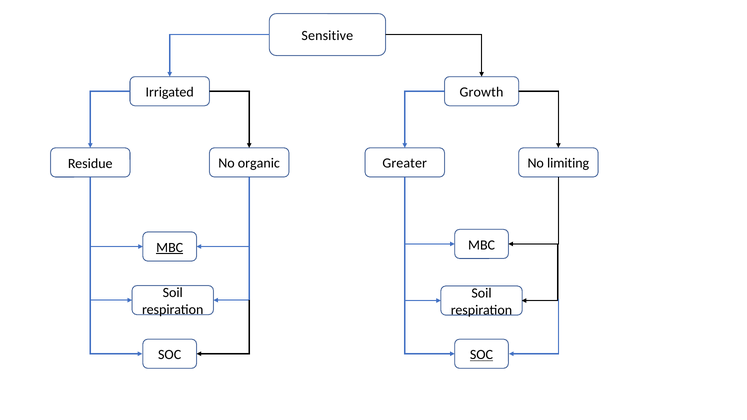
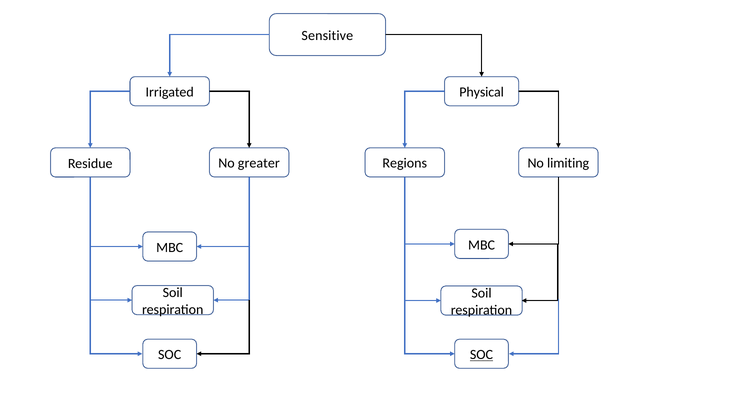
Growth: Growth -> Physical
organic: organic -> greater
Greater: Greater -> Regions
MBC at (170, 248) underline: present -> none
